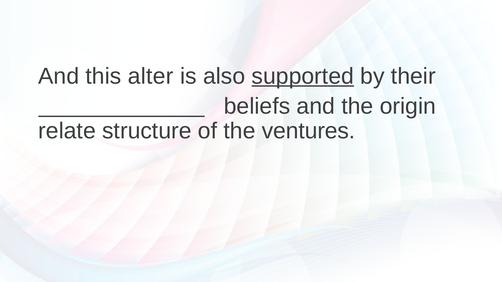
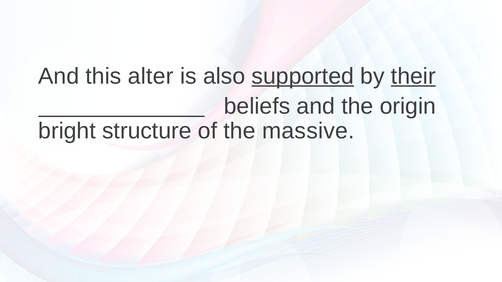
their underline: none -> present
relate: relate -> bright
ventures: ventures -> massive
